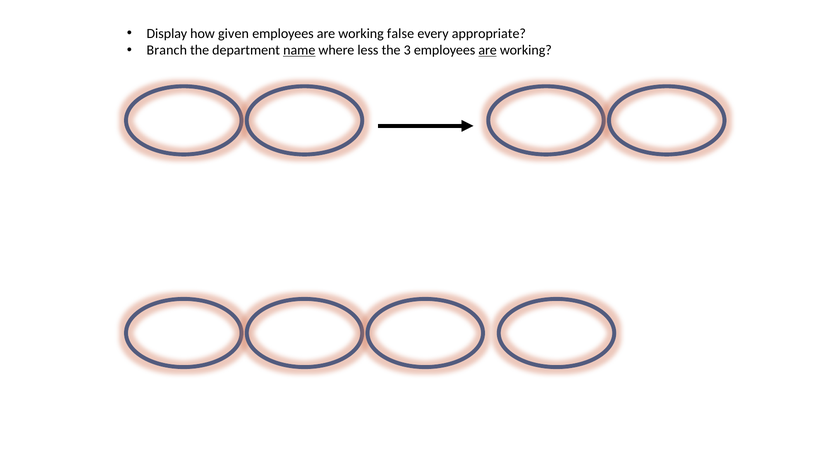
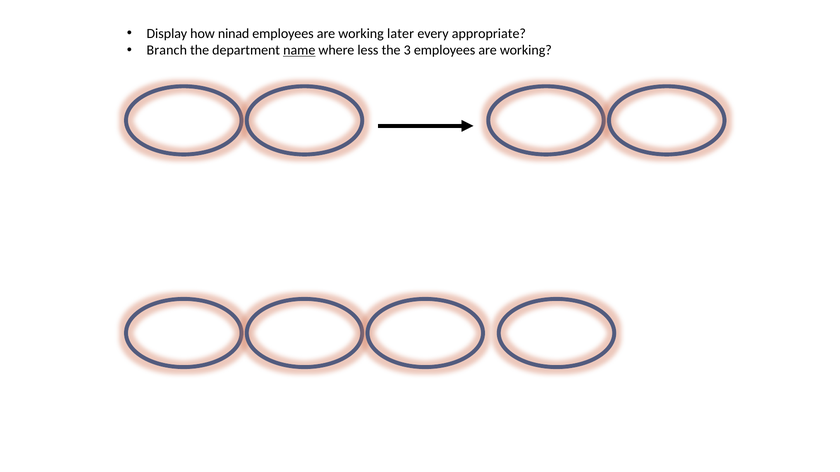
given: given -> ninad
false: false -> later
are at (488, 50) underline: present -> none
